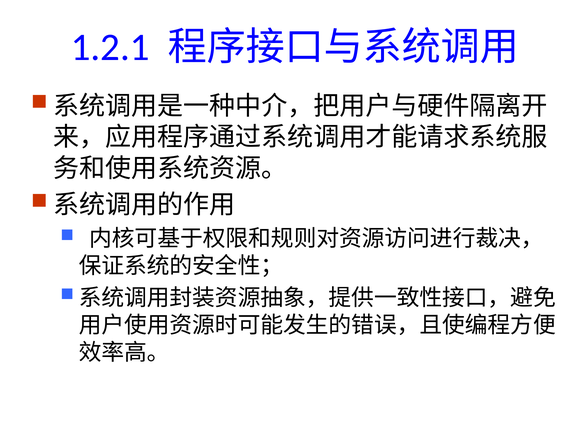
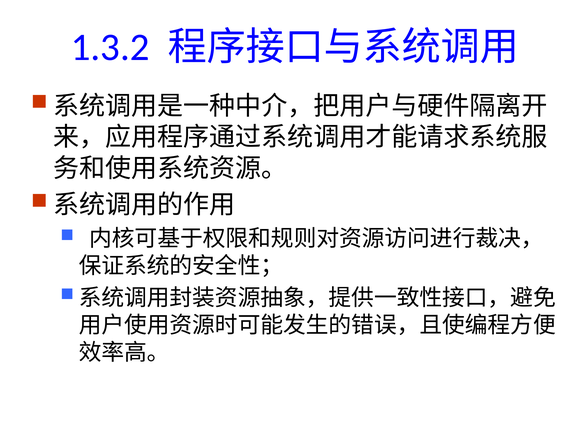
1.2.1: 1.2.1 -> 1.3.2
